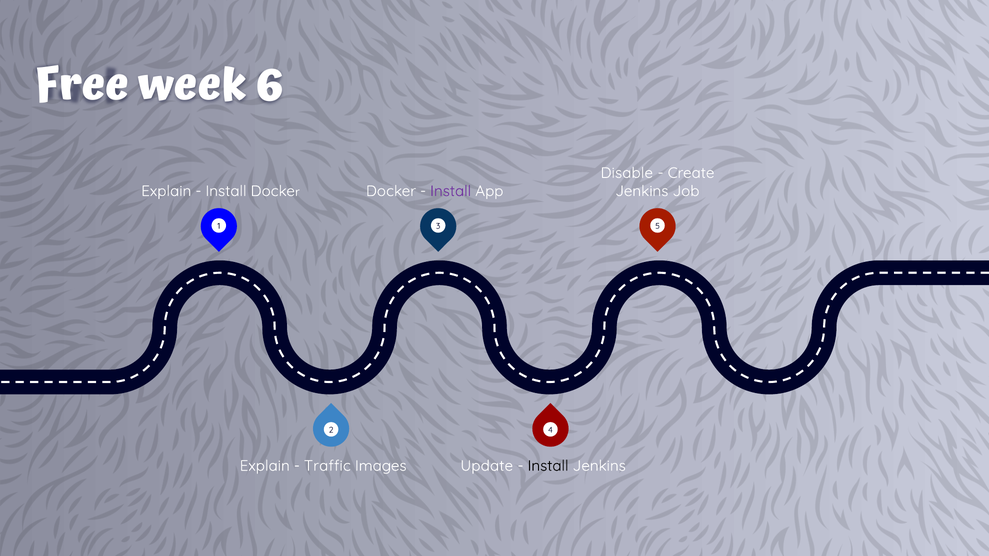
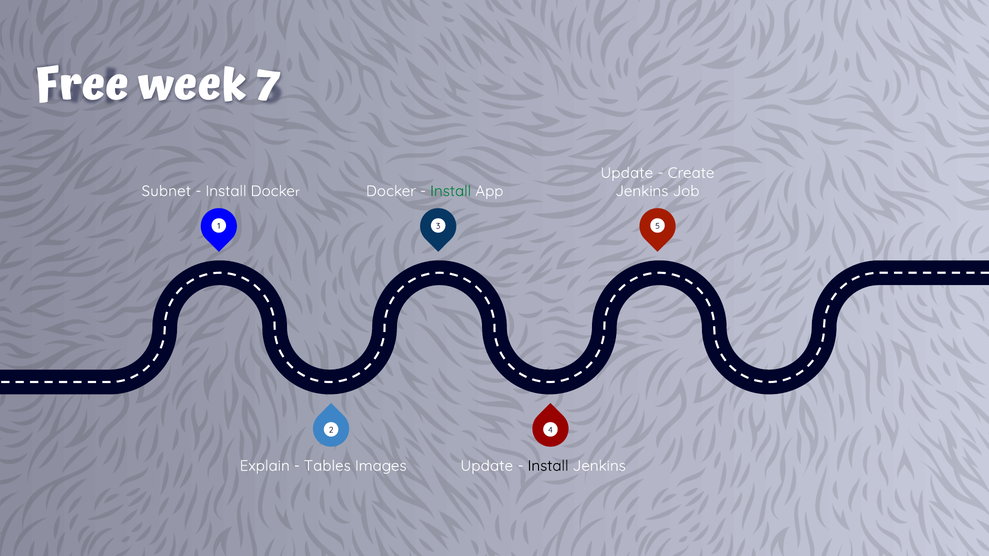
6: 6 -> 7
Disable at (627, 173): Disable -> Update
Explain at (166, 191): Explain -> Subnet
Install at (451, 191) colour: purple -> green
Traffic: Traffic -> Tables
